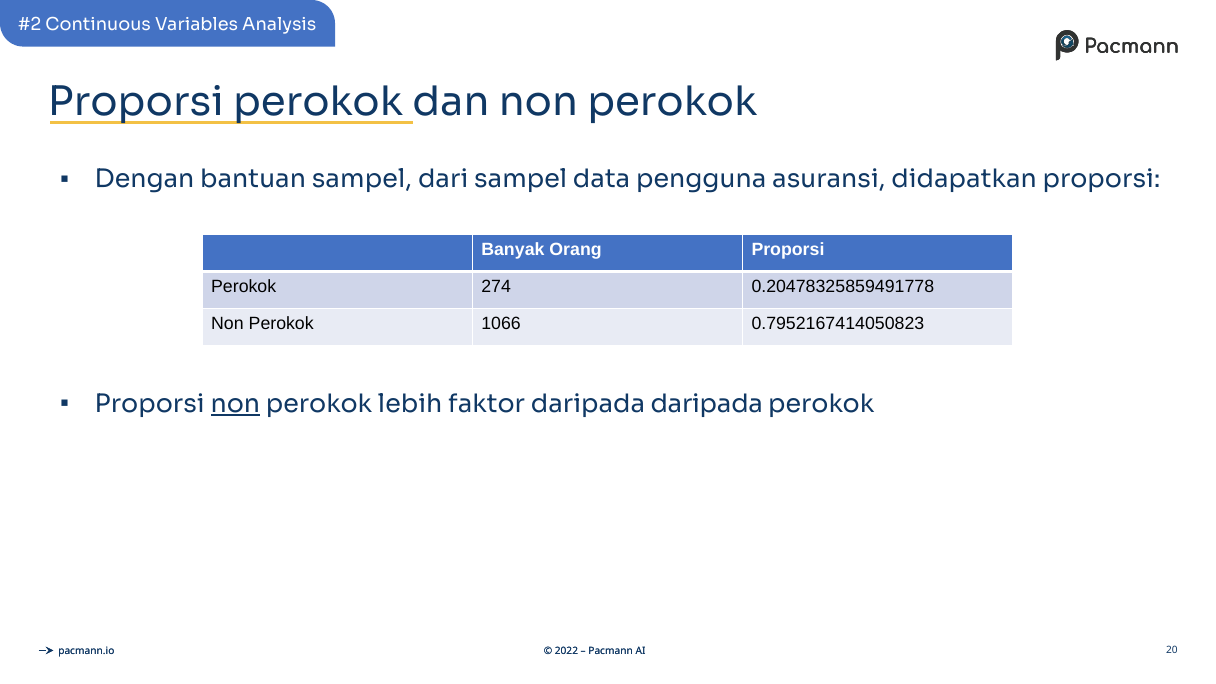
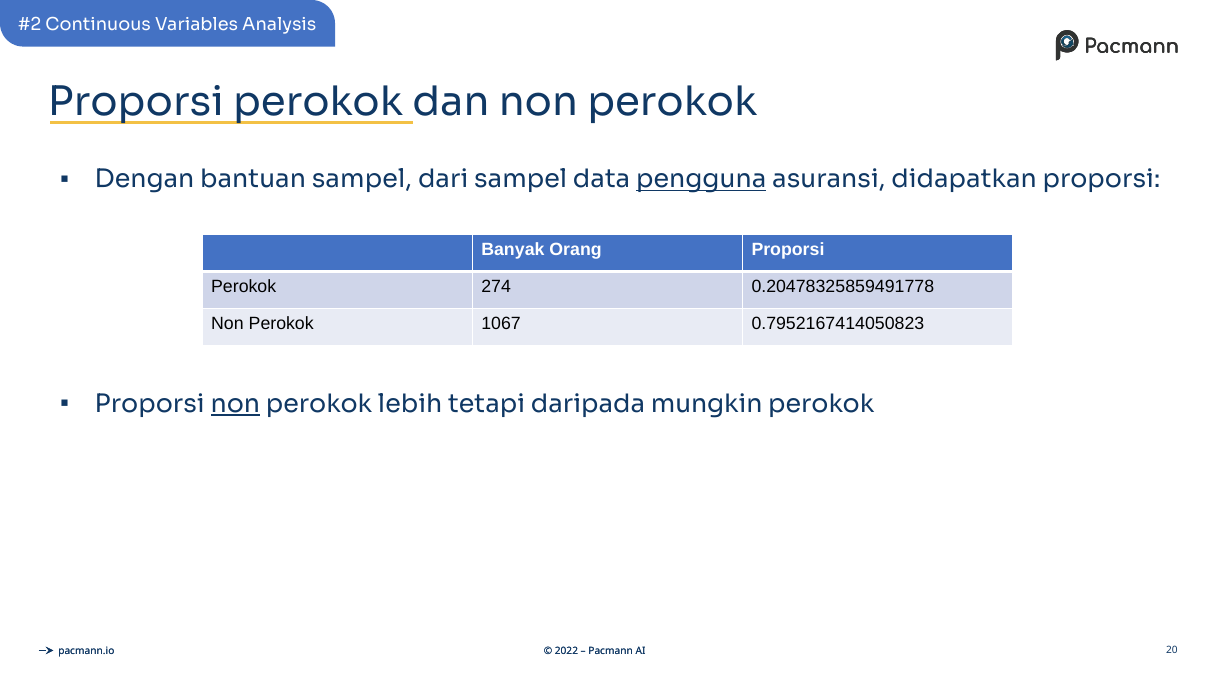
pengguna underline: none -> present
1066: 1066 -> 1067
faktor: faktor -> tetapi
daripada daripada: daripada -> mungkin
